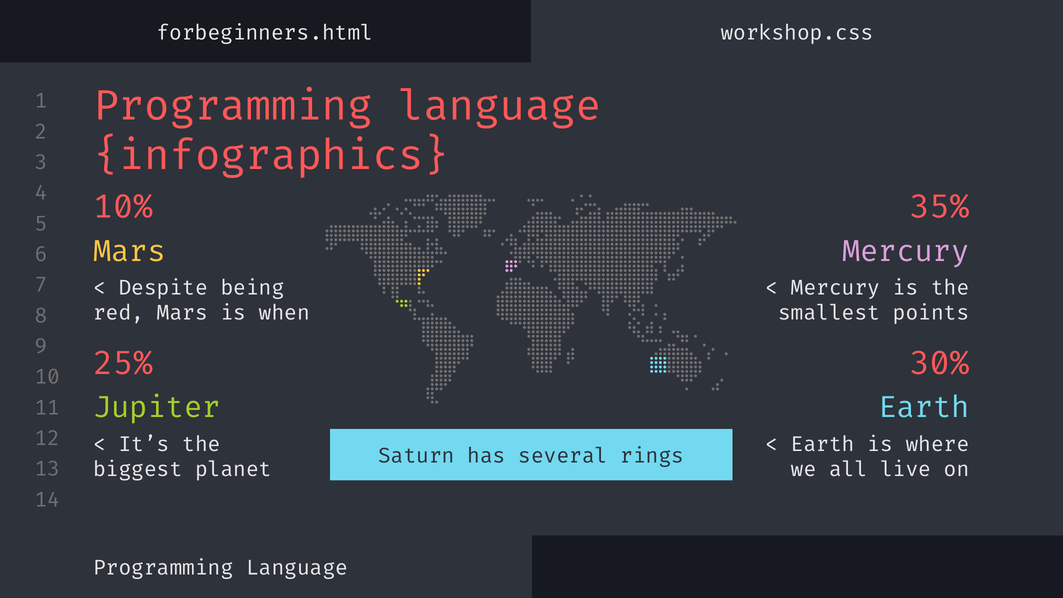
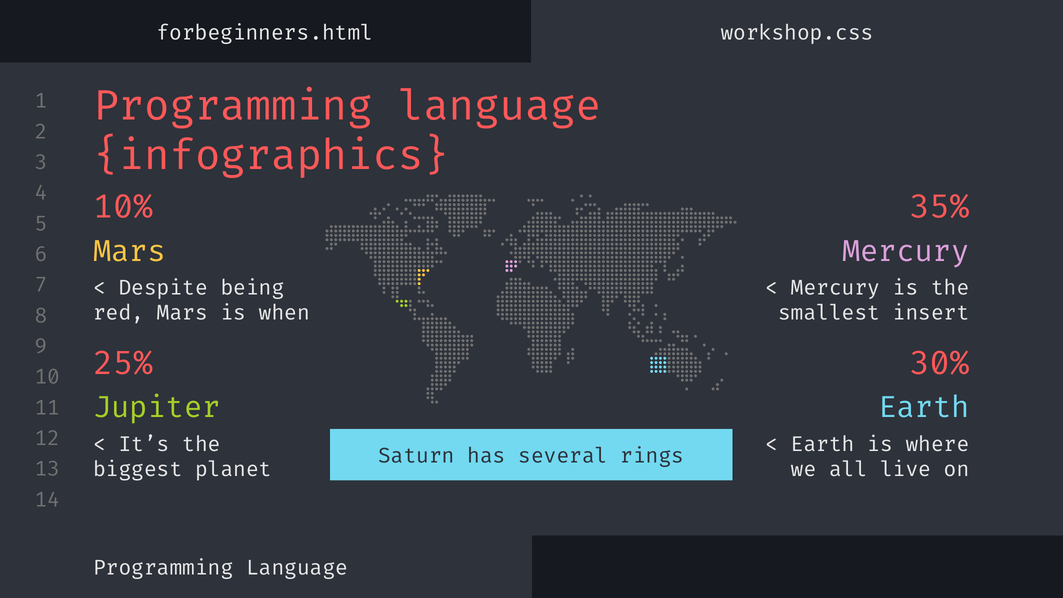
points: points -> insert
